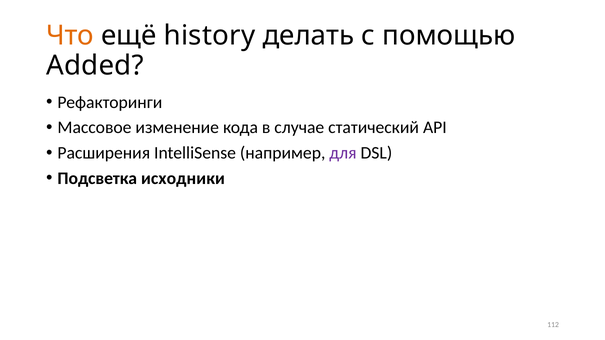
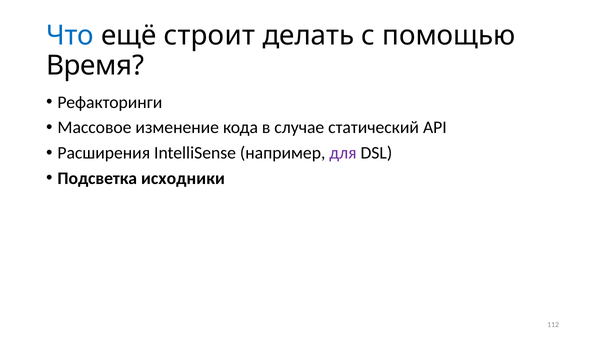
Что colour: orange -> blue
history: history -> строит
Added: Added -> Время
